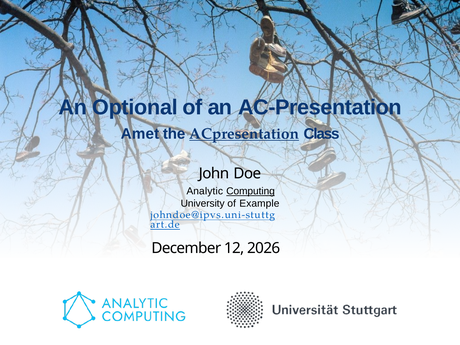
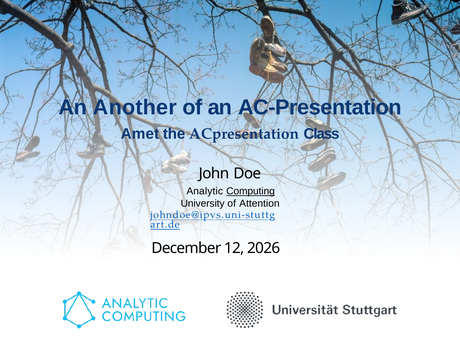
Optional: Optional -> Another
ACpresentation underline: present -> none
Example: Example -> Attention
